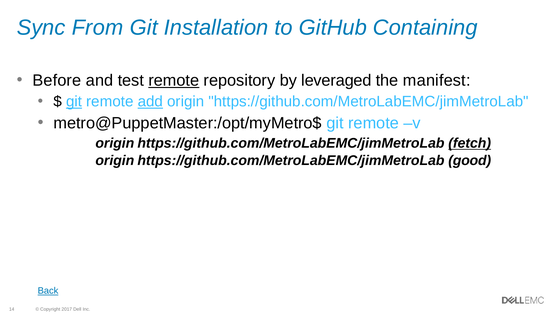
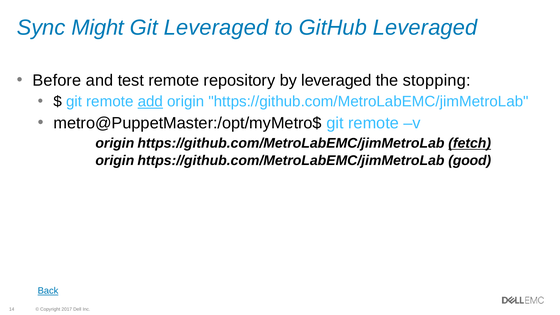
From: From -> Might
Git Installation: Installation -> Leveraged
GitHub Containing: Containing -> Leveraged
remote at (174, 80) underline: present -> none
manifest: manifest -> stopping
git at (74, 102) underline: present -> none
